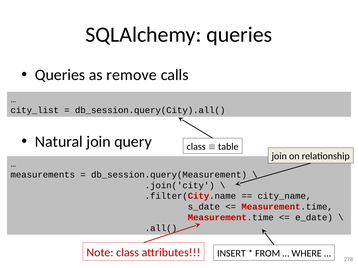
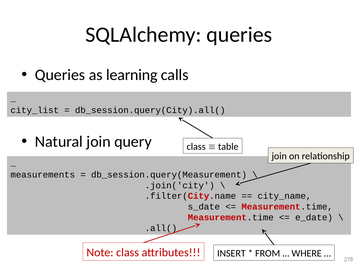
remove: remove -> learning
